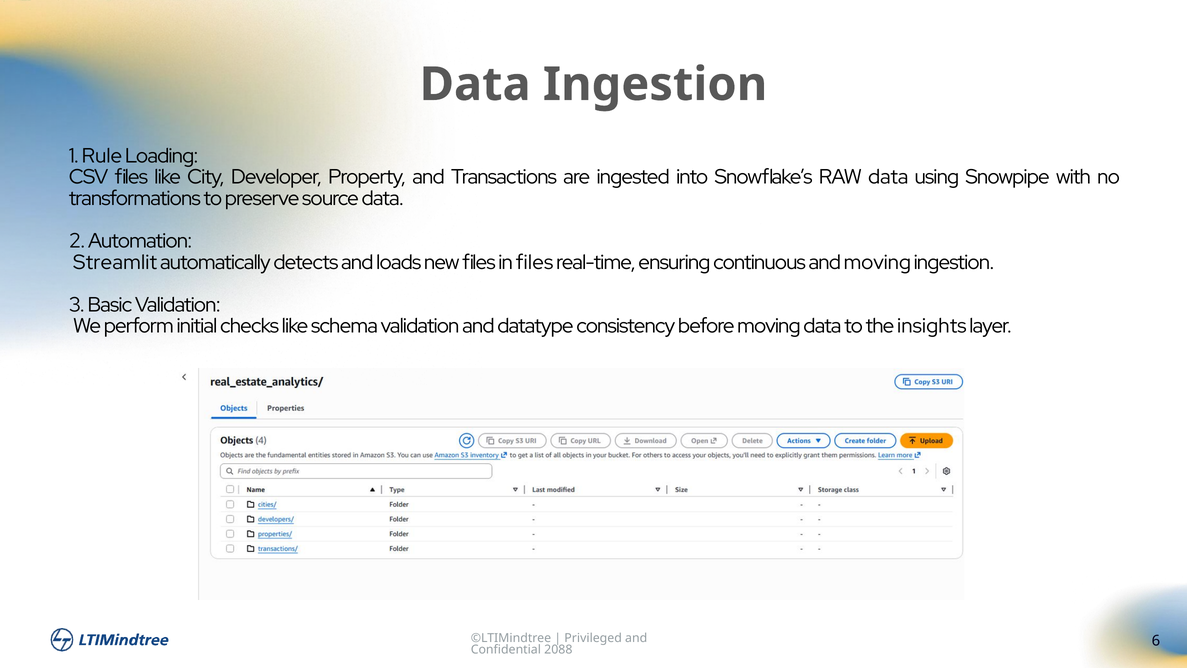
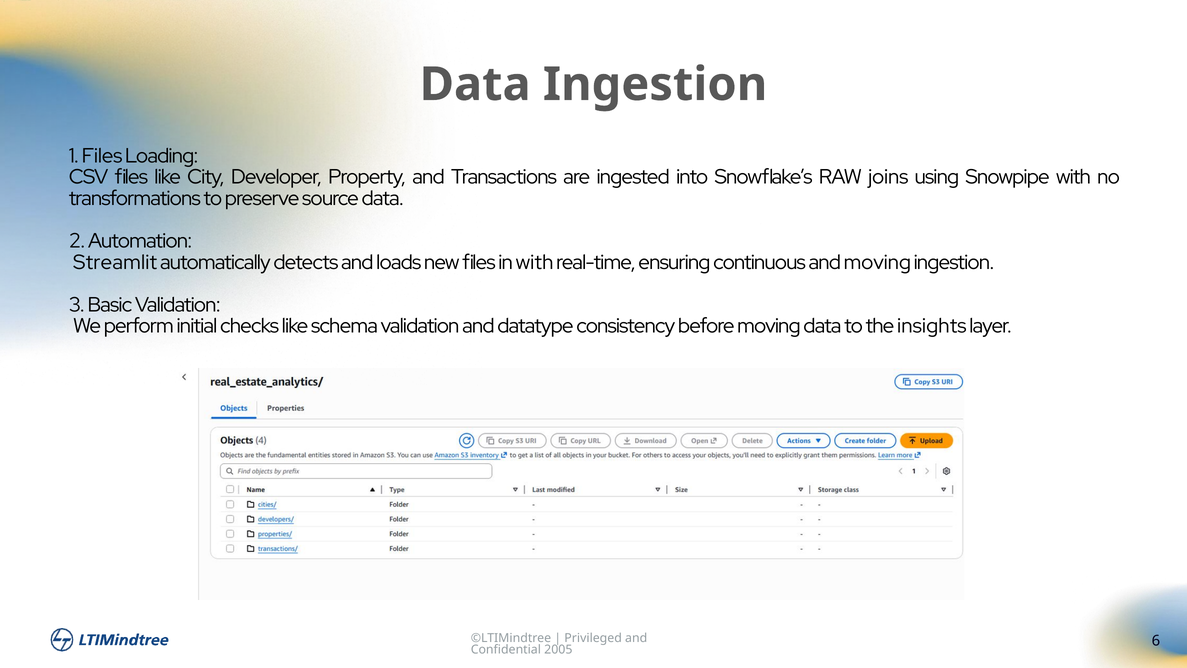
1 Rule: Rule -> Files
RAW data: data -> joins
in files: files -> with
2088: 2088 -> 2005
